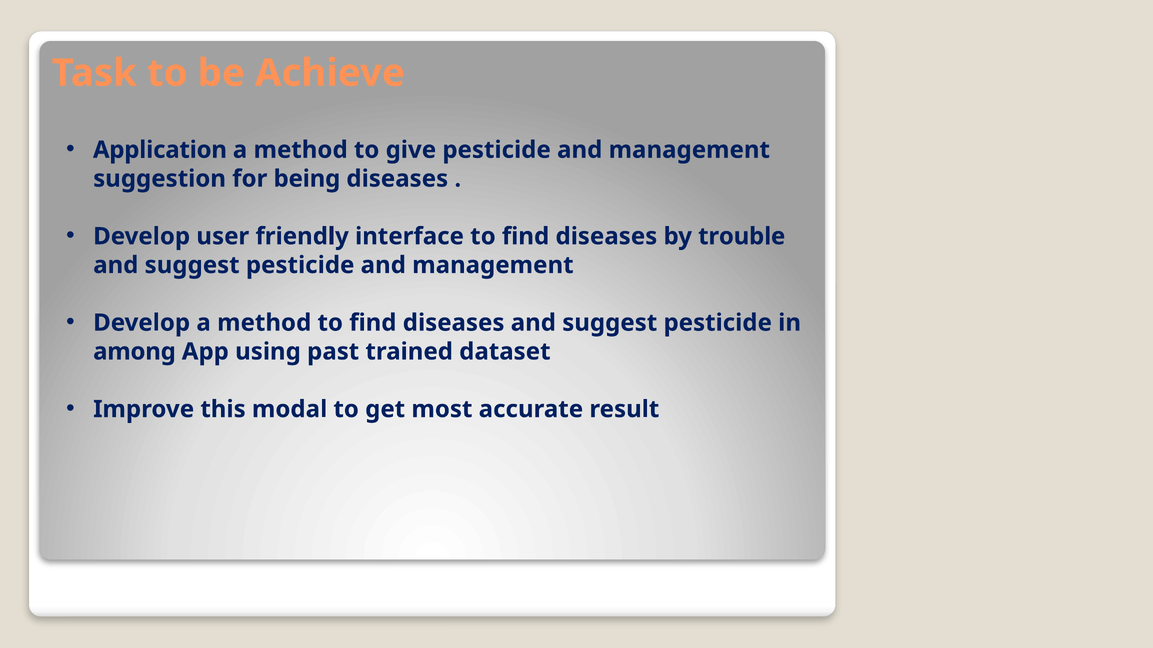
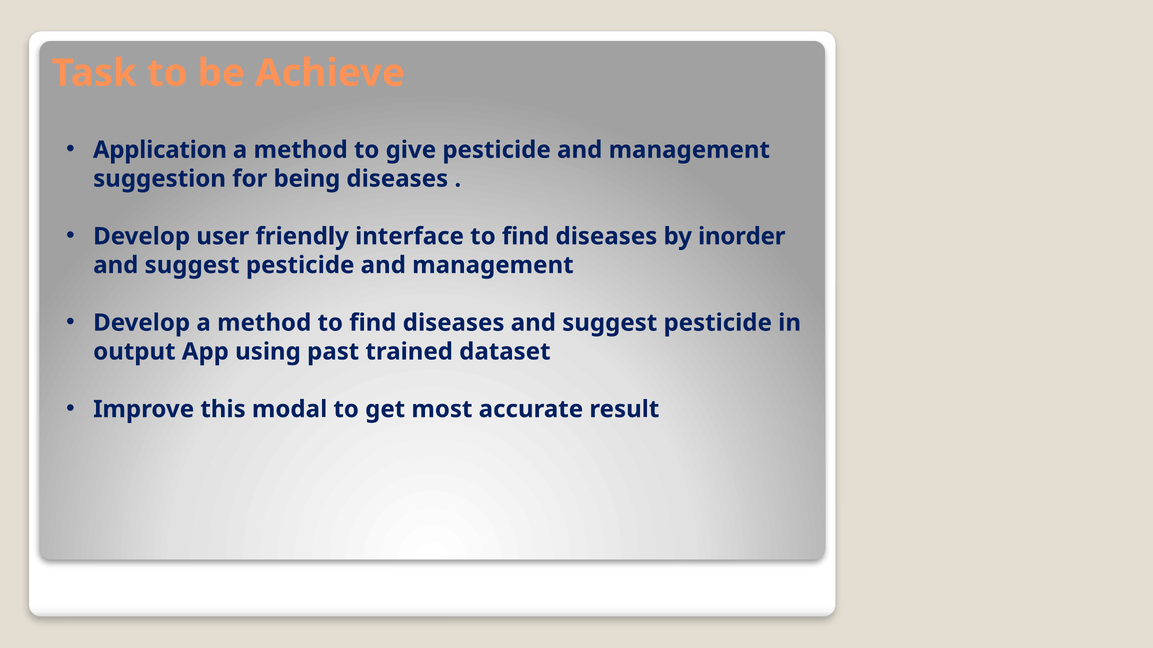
trouble: trouble -> inorder
among: among -> output
